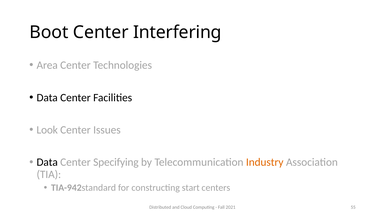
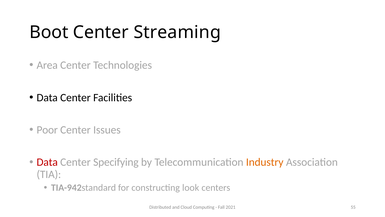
Interfering: Interfering -> Streaming
Look: Look -> Poor
Data at (47, 162) colour: black -> red
start: start -> look
